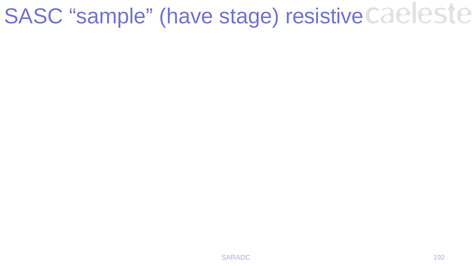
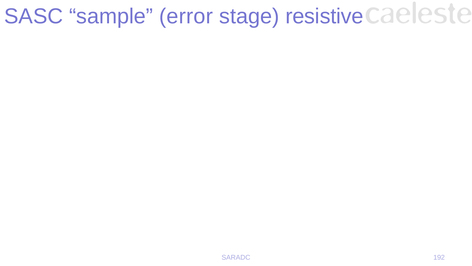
have: have -> error
